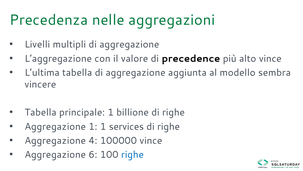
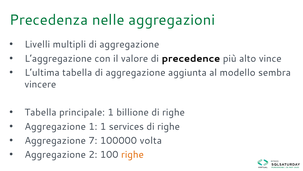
4: 4 -> 7
100000 vince: vince -> volta
6: 6 -> 2
righe at (132, 154) colour: blue -> orange
